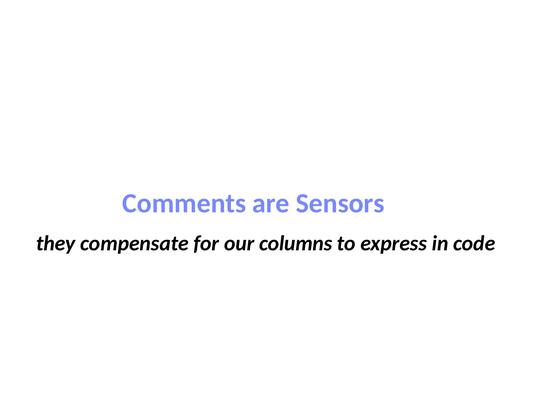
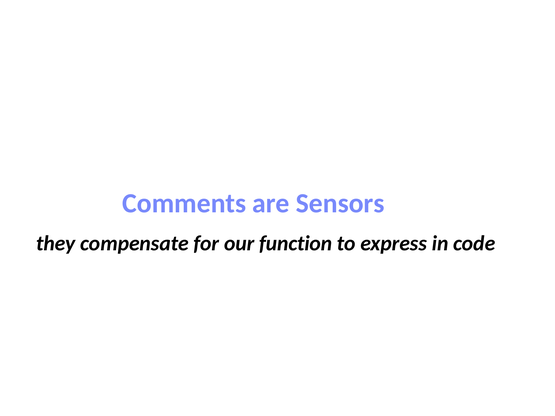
columns: columns -> function
